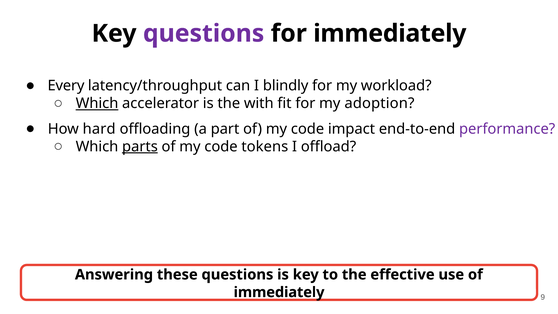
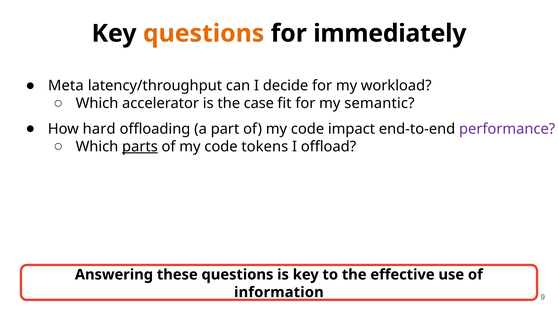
questions at (204, 33) colour: purple -> orange
Every: Every -> Meta
blindly: blindly -> decide
Which at (97, 103) underline: present -> none
with: with -> case
adoption: adoption -> semantic
immediately at (279, 292): immediately -> information
